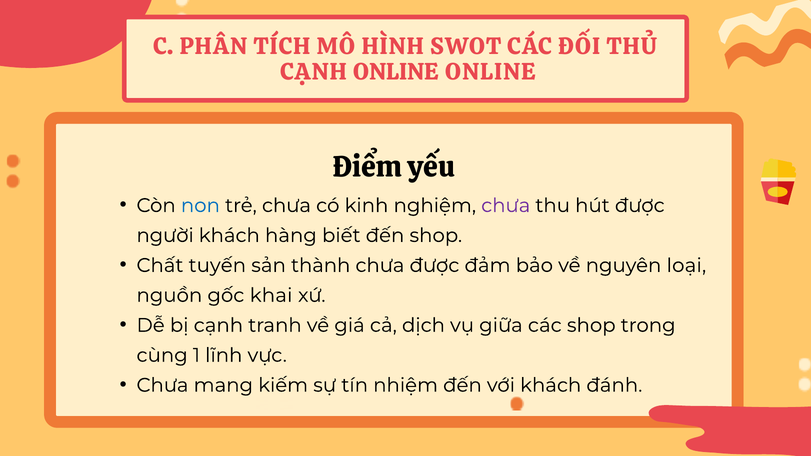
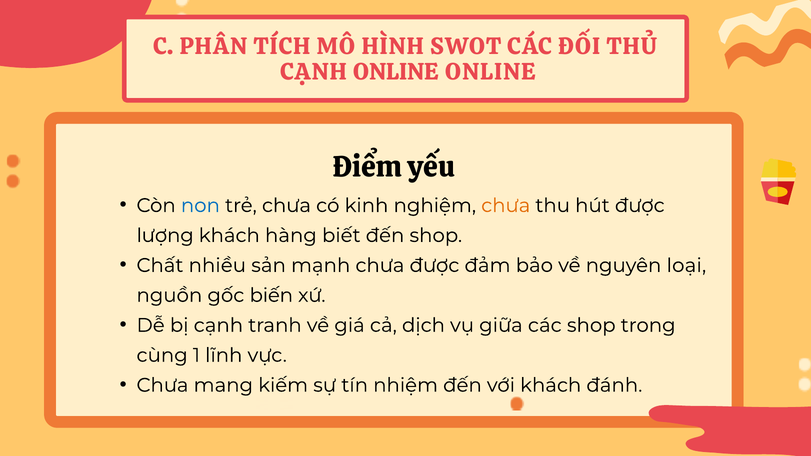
chưa at (506, 206) colour: purple -> orange
người: người -> lượng
tuyến: tuyến -> nhiều
thành: thành -> mạnh
khai: khai -> biến
